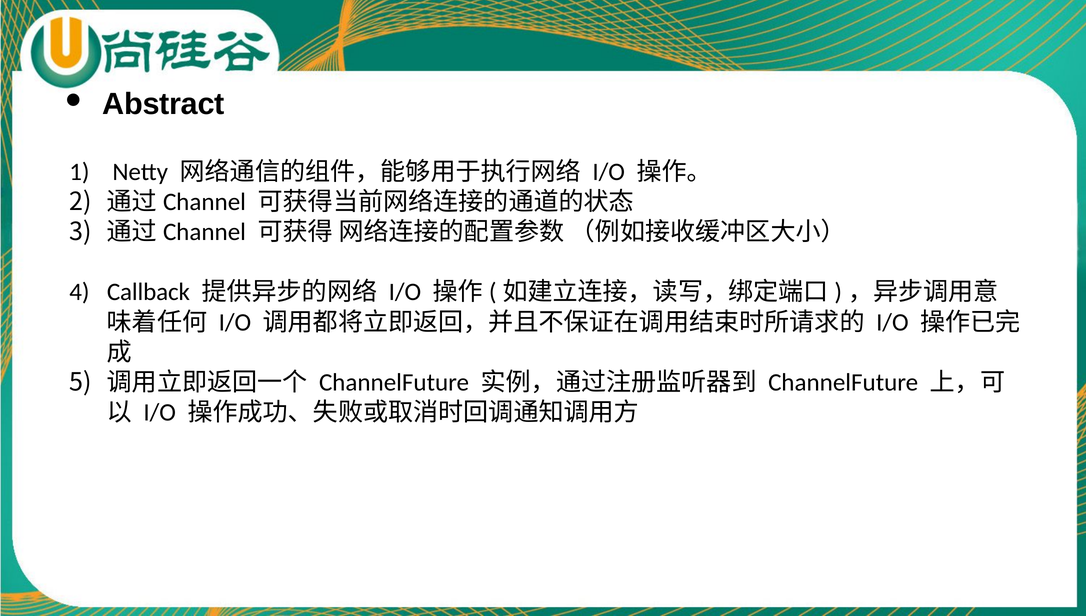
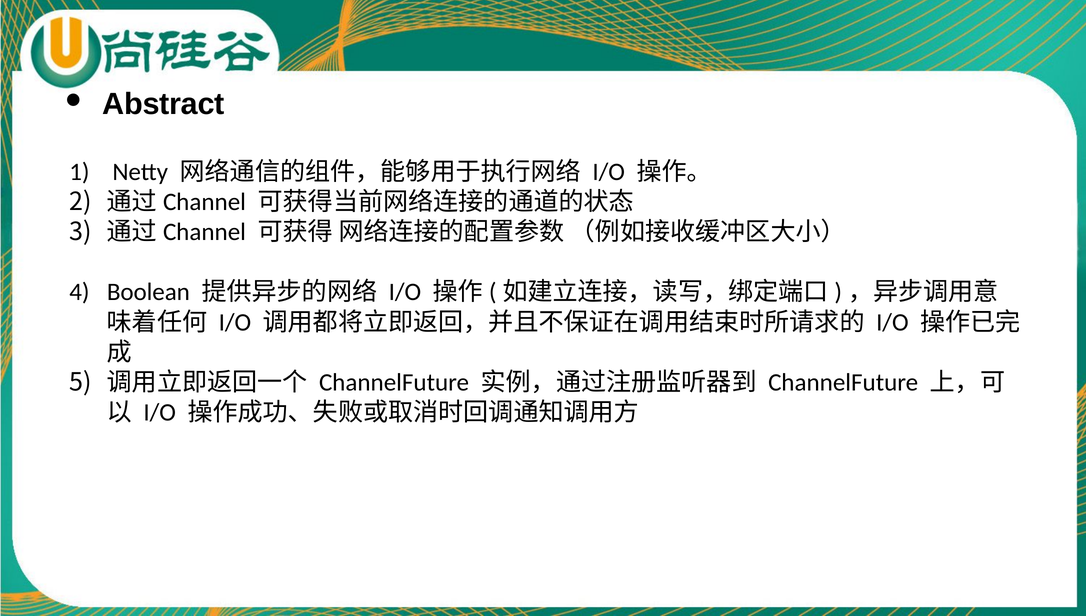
Callback: Callback -> Boolean
